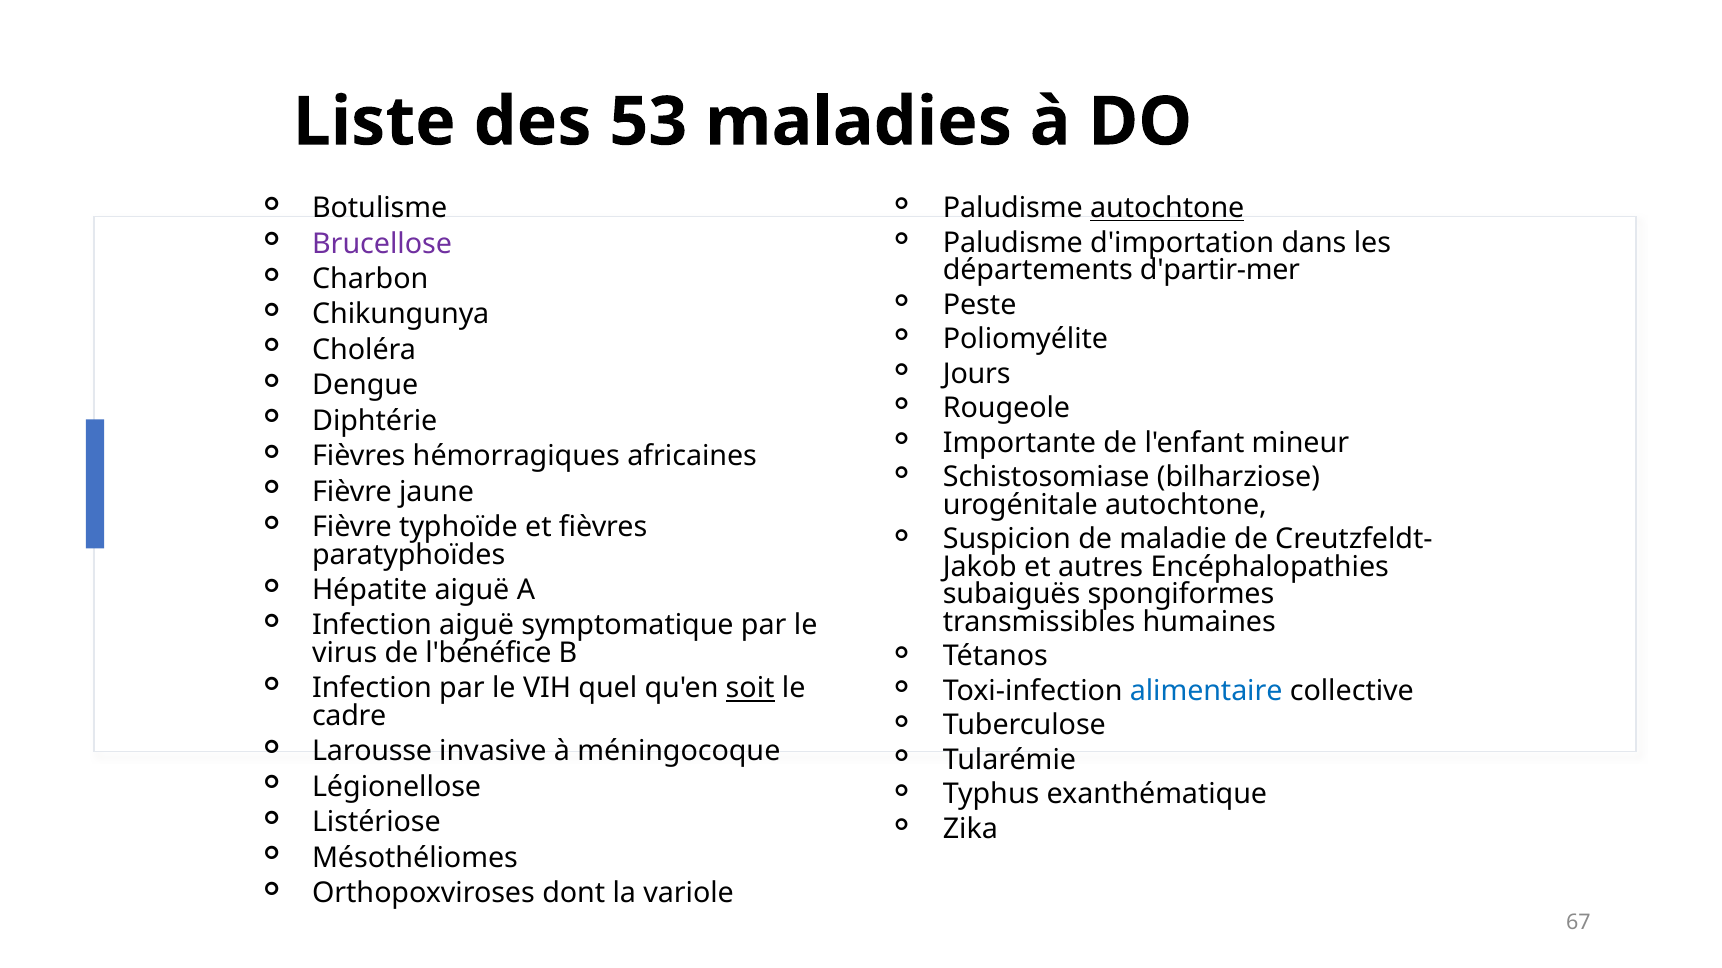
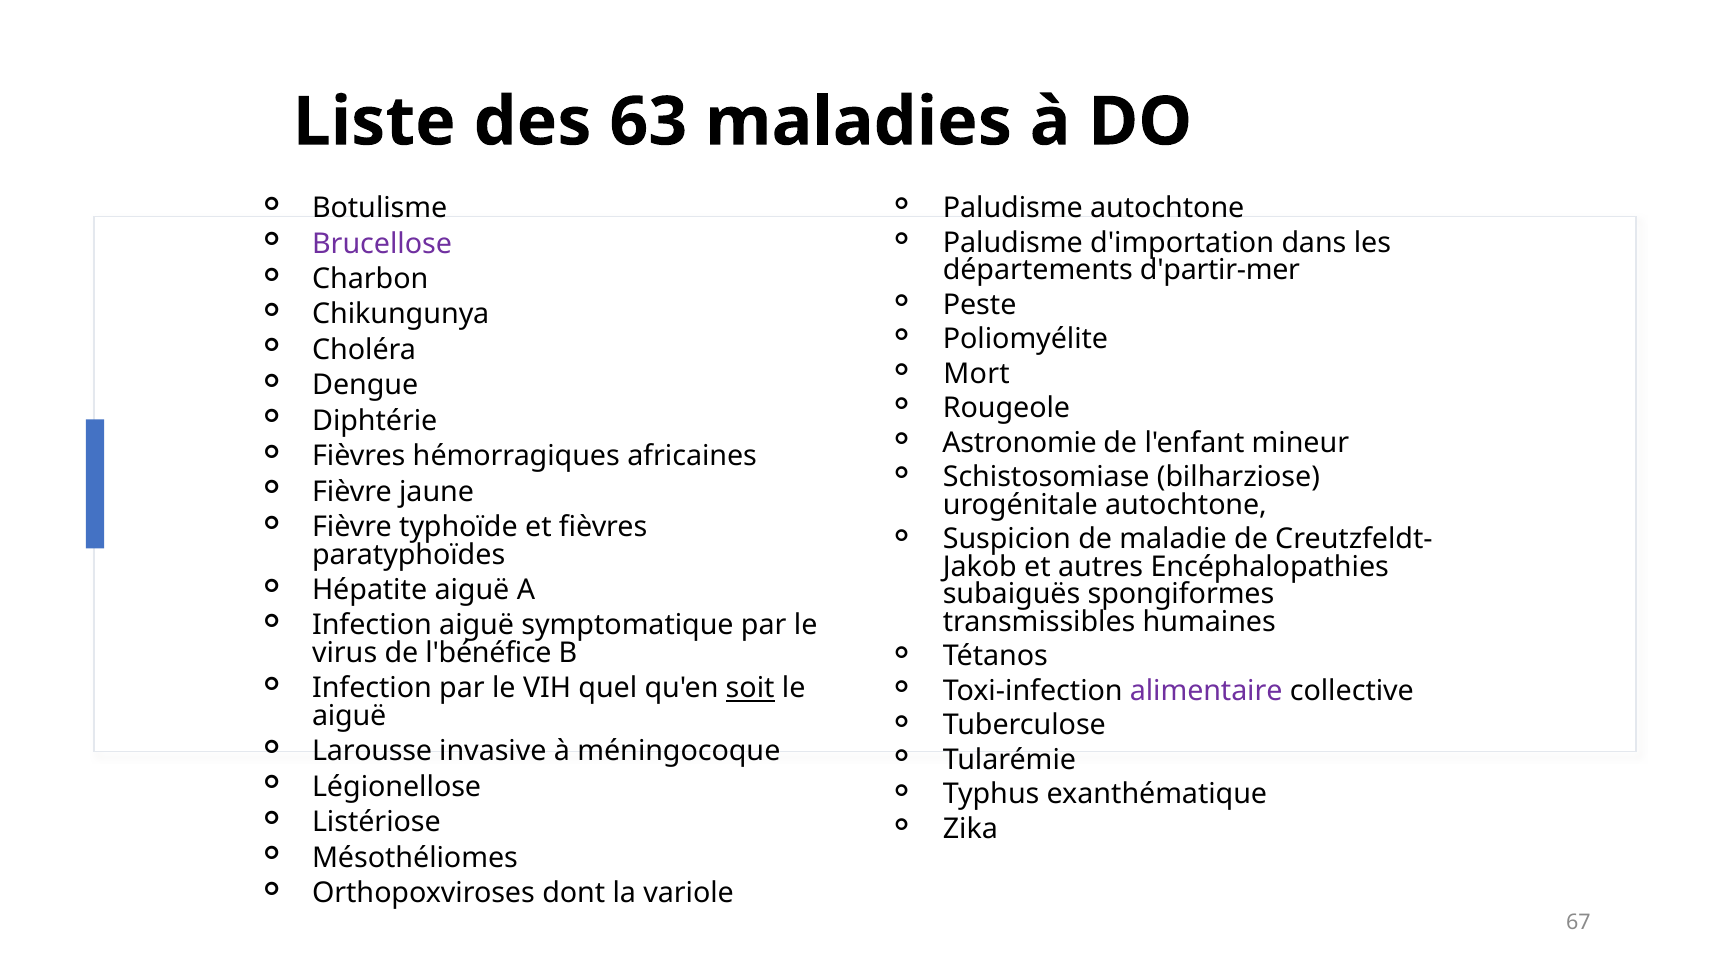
53: 53 -> 63
autochtone at (1167, 208) underline: present -> none
Jours: Jours -> Mort
Importante: Importante -> Astronomie
alimentaire colour: blue -> purple
cadre at (349, 716): cadre -> aiguë
